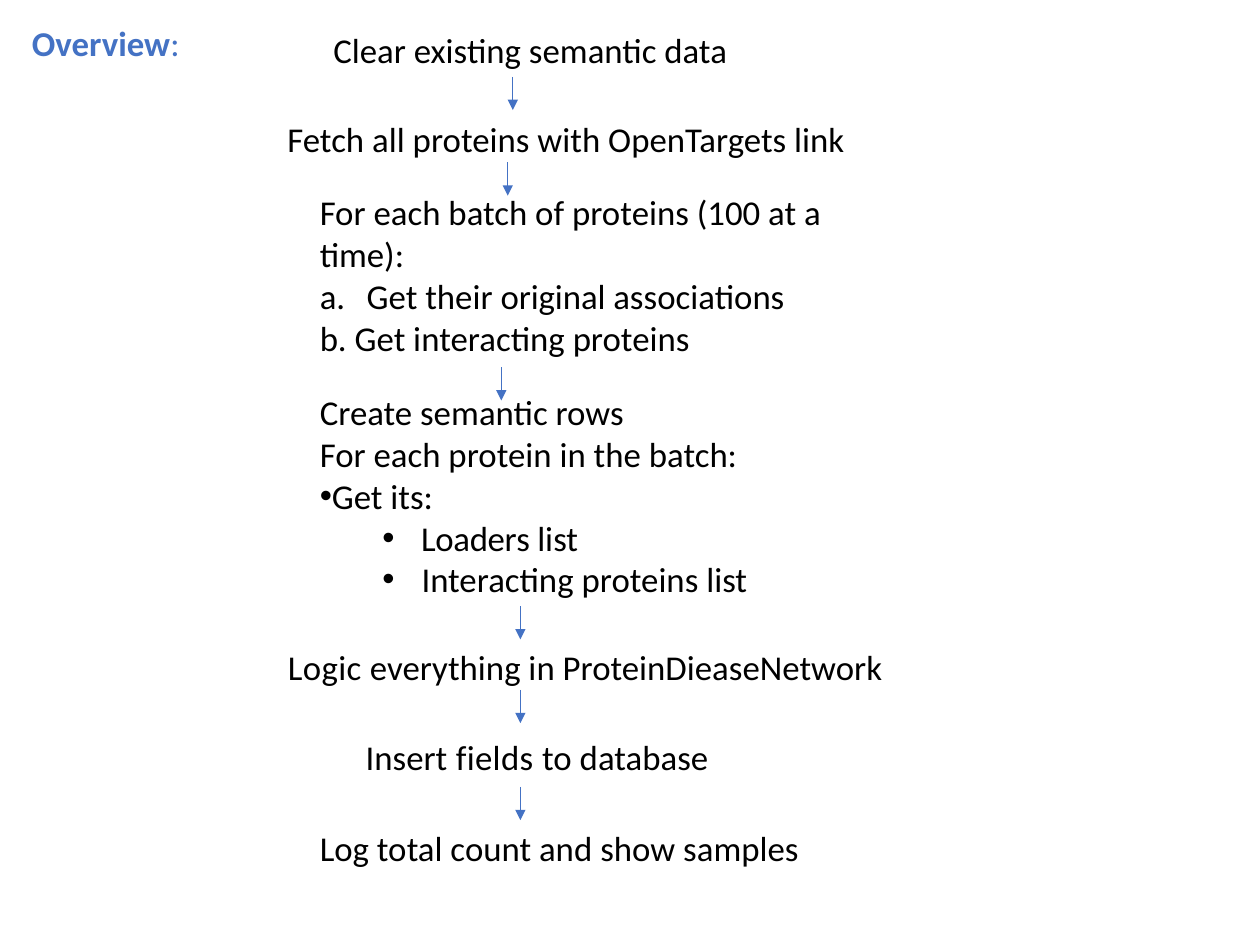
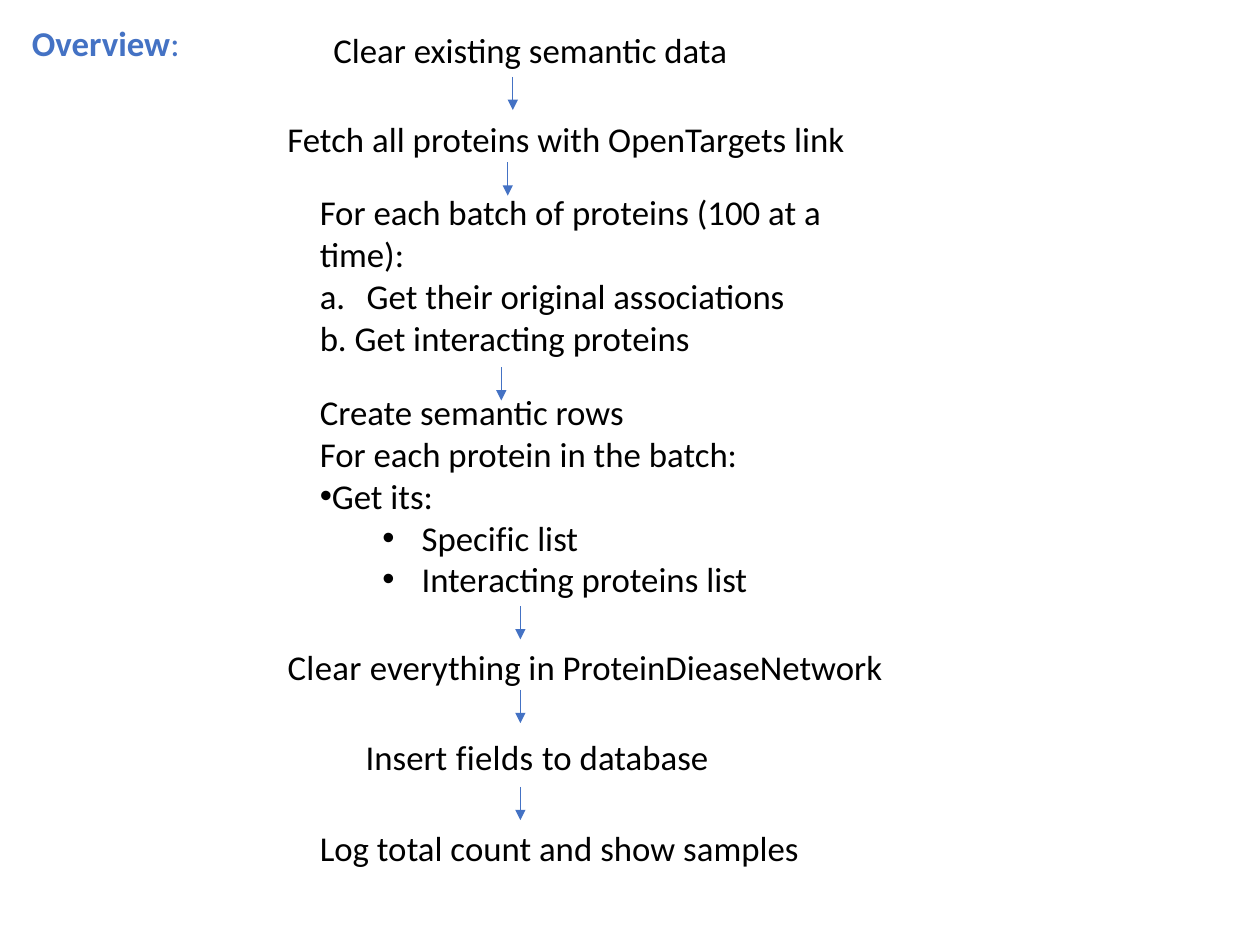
Loaders: Loaders -> Specific
Logic at (325, 669): Logic -> Clear
